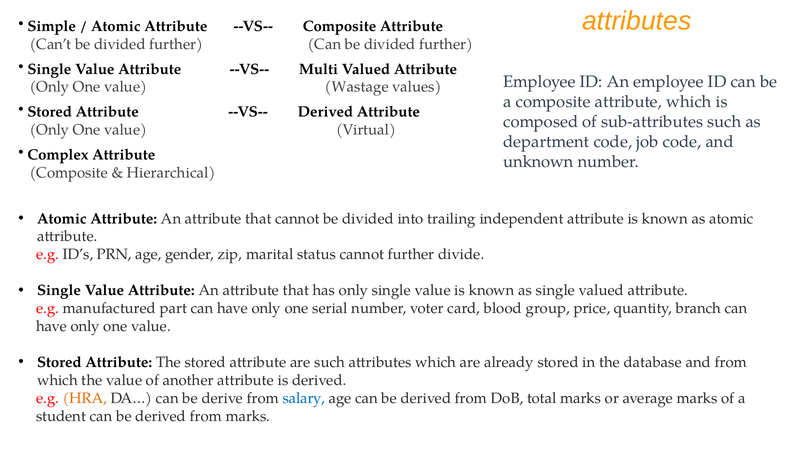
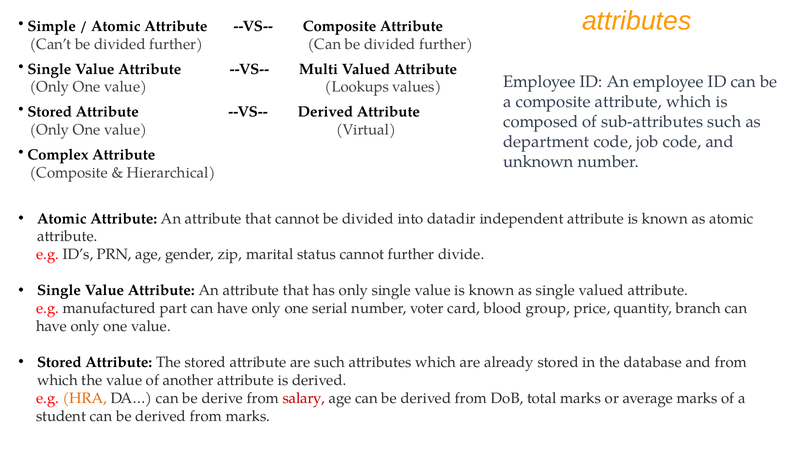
Wastage: Wastage -> Lookups
trailing: trailing -> datadir
salary colour: blue -> red
